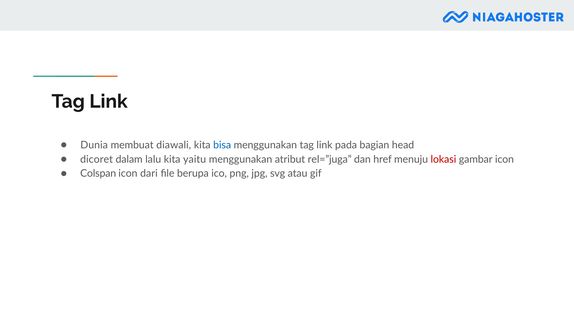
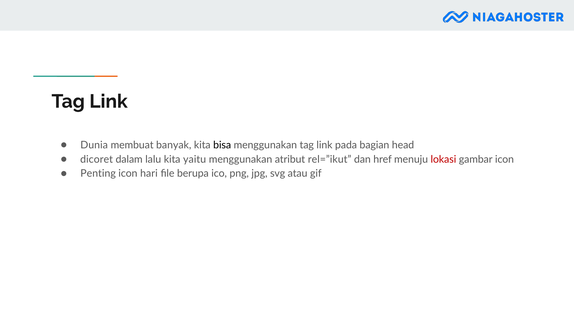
diawali: diawali -> banyak
bisa colour: blue -> black
rel=”juga: rel=”juga -> rel=”ikut
Colspan: Colspan -> Penting
dari: dari -> hari
